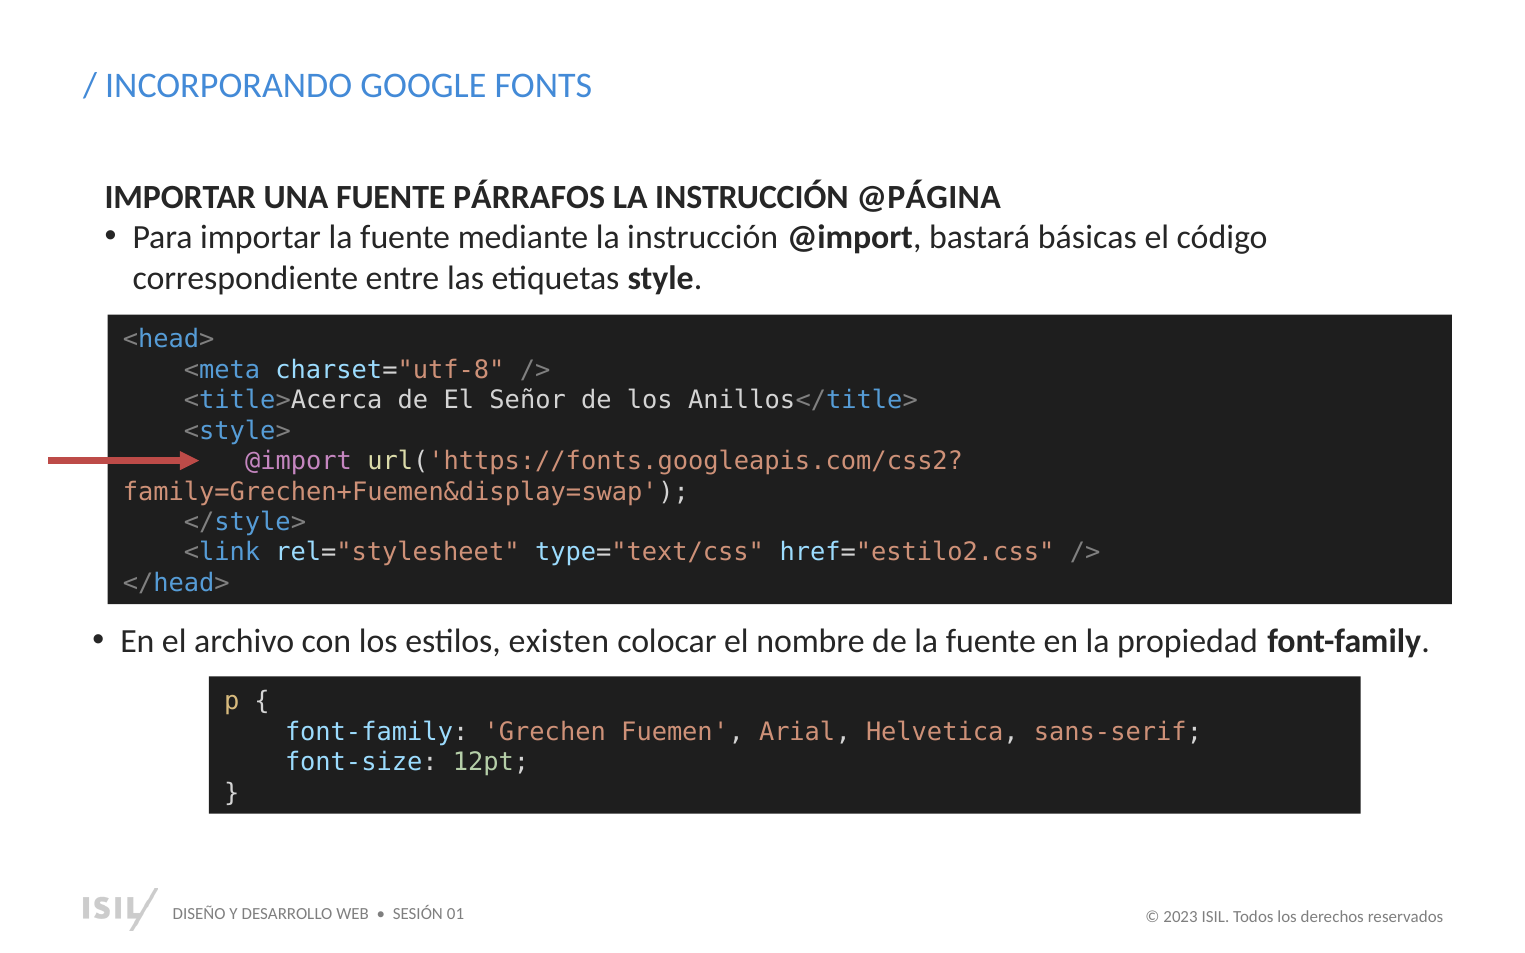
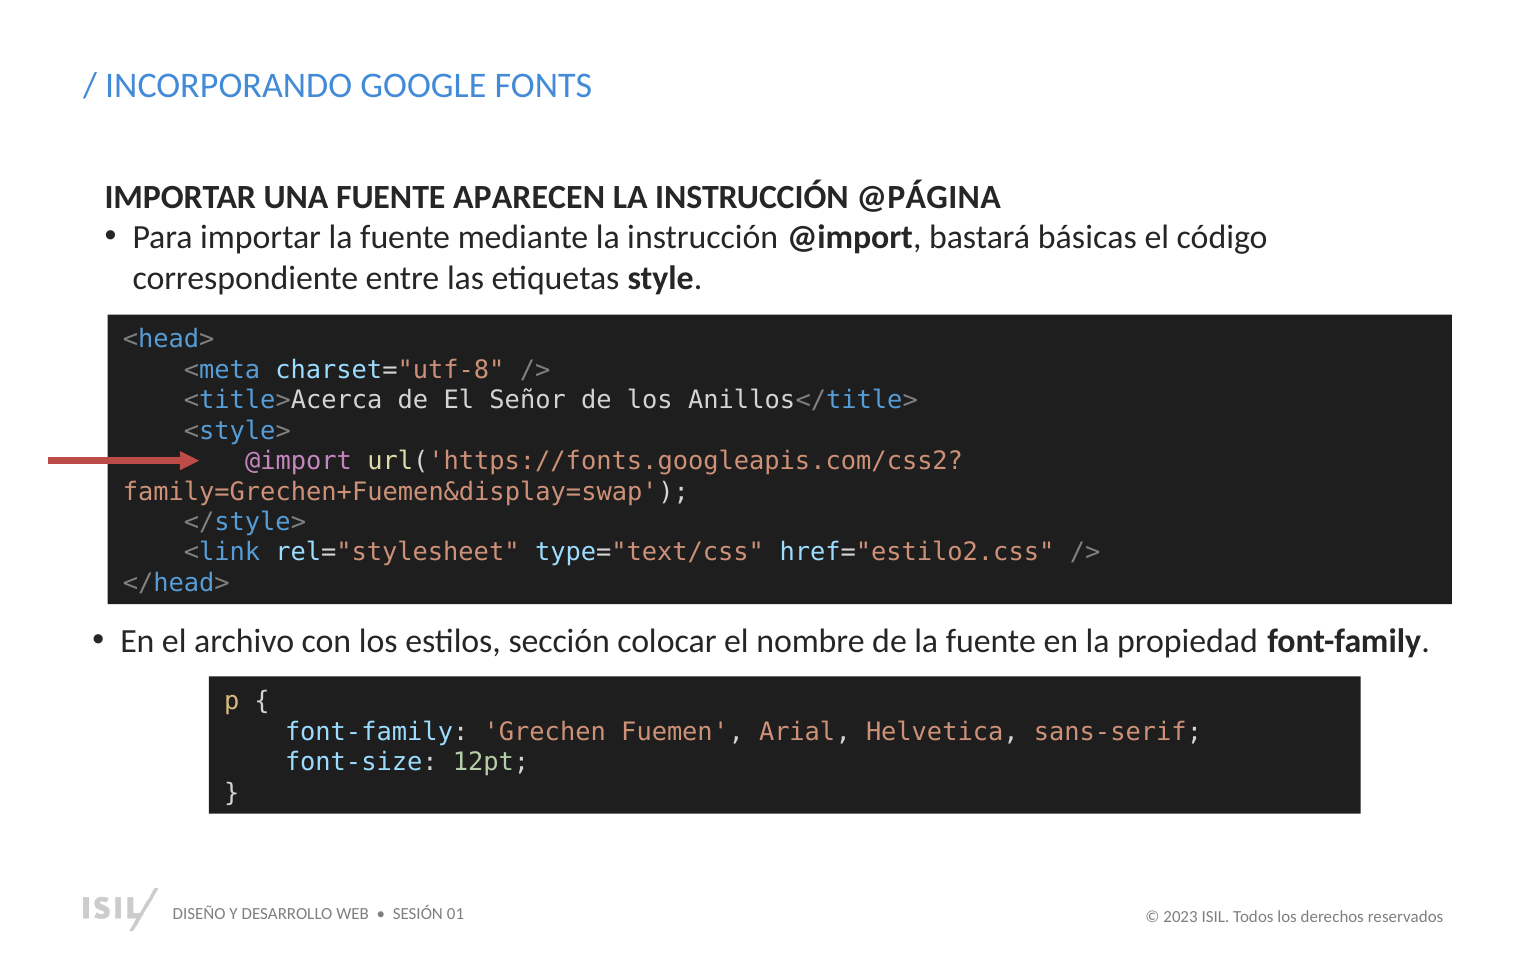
PÁRRAFOS: PÁRRAFOS -> APARECEN
existen: existen -> sección
